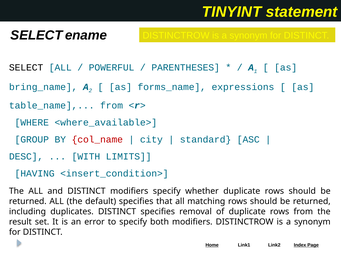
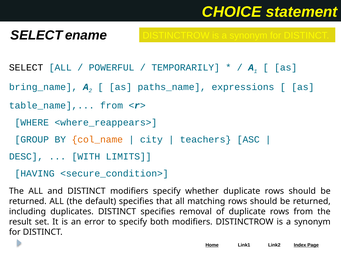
TINYINT: TINYINT -> CHOICE
PARENTHESES: PARENTHESES -> TEMPORARILY
forms_name: forms_name -> paths_name
<where_available>: <where_available> -> <where_reappears>
col_name at (97, 140) colour: red -> orange
standard: standard -> teachers
<insert_condition>: <insert_condition> -> <secure_condition>
